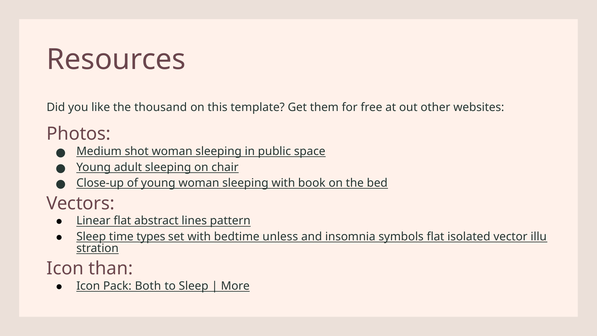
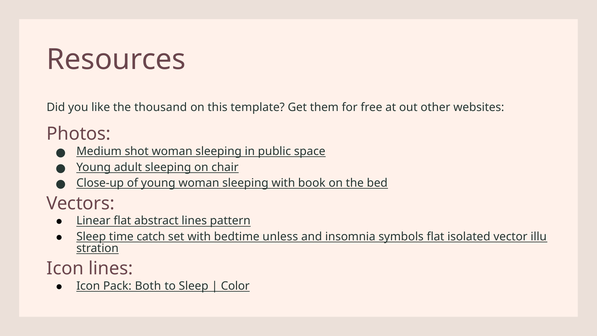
types: types -> catch
Icon than: than -> lines
More: More -> Color
